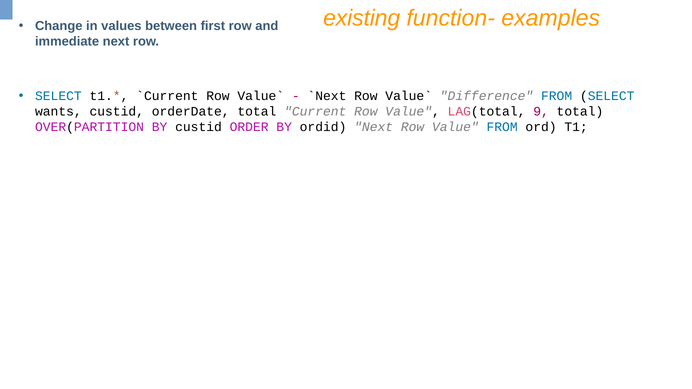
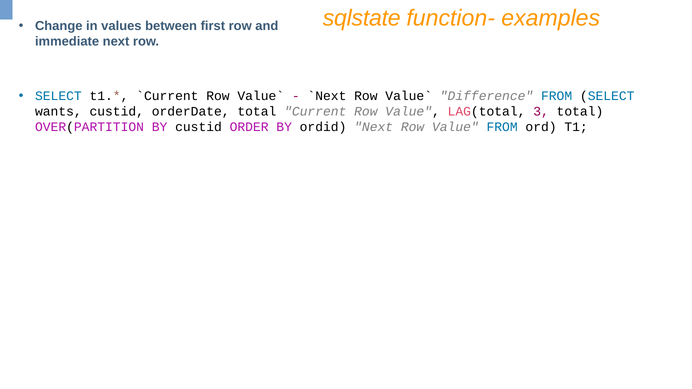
existing: existing -> sqlstate
9: 9 -> 3
